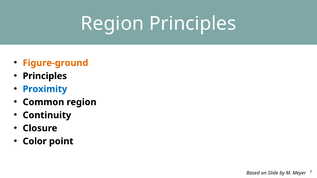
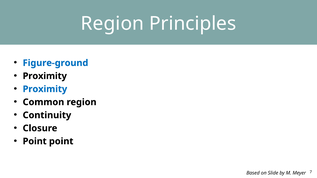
Figure-ground colour: orange -> blue
Principles at (45, 76): Principles -> Proximity
Color at (35, 142): Color -> Point
